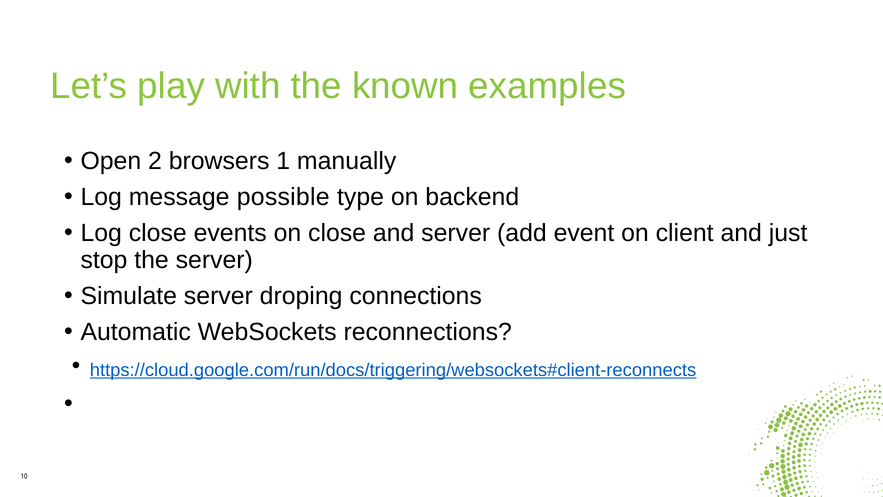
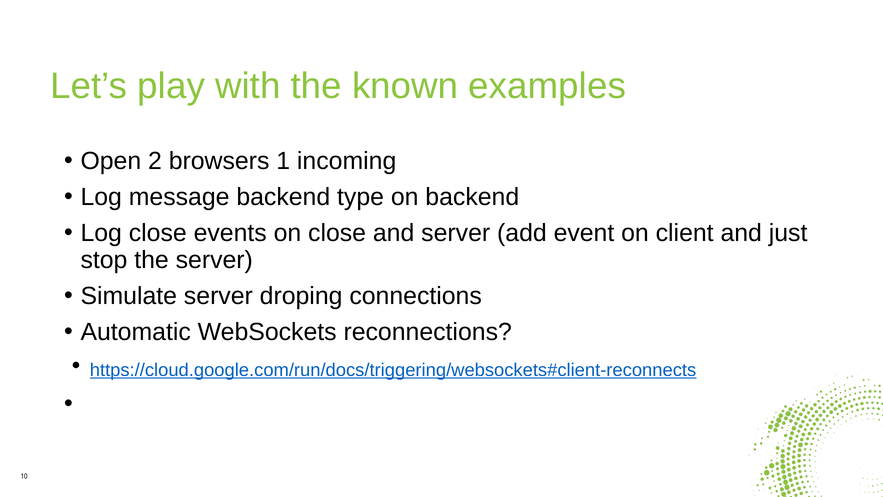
manually: manually -> incoming
message possible: possible -> backend
